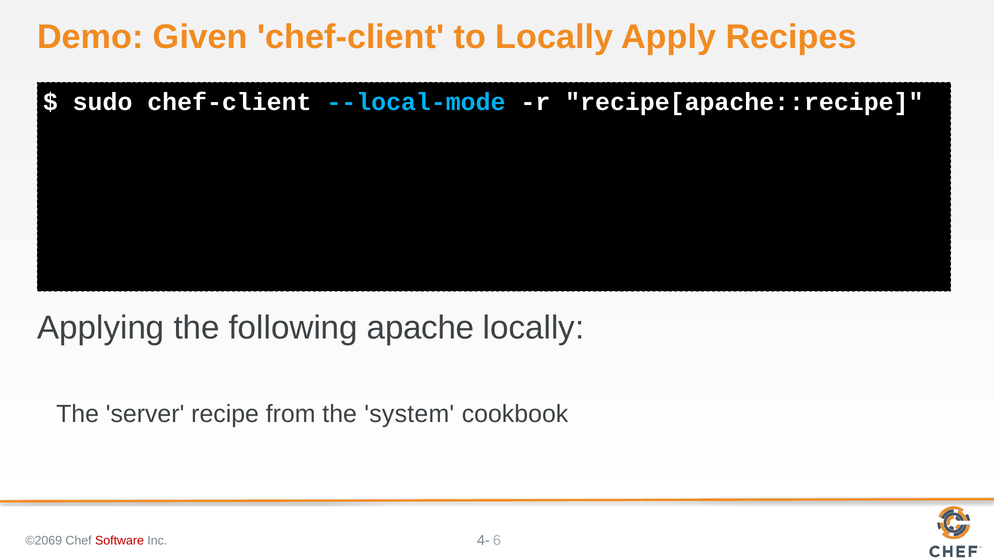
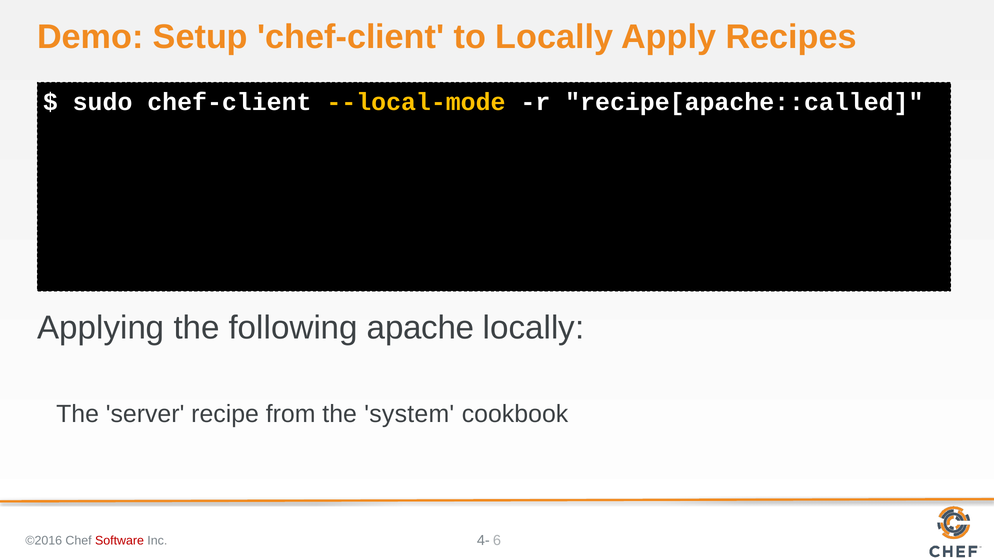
Given: Given -> Setup
--local-mode colour: light blue -> yellow
recipe[apache::recipe: recipe[apache::recipe -> recipe[apache::called
©2069: ©2069 -> ©2016
